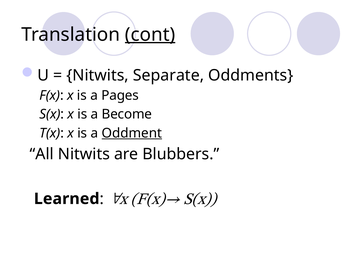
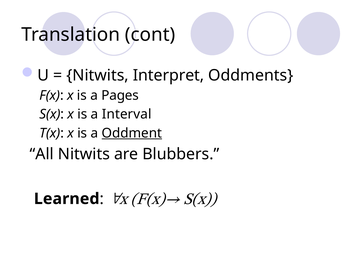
cont underline: present -> none
Separate: Separate -> Interpret
Become: Become -> Interval
